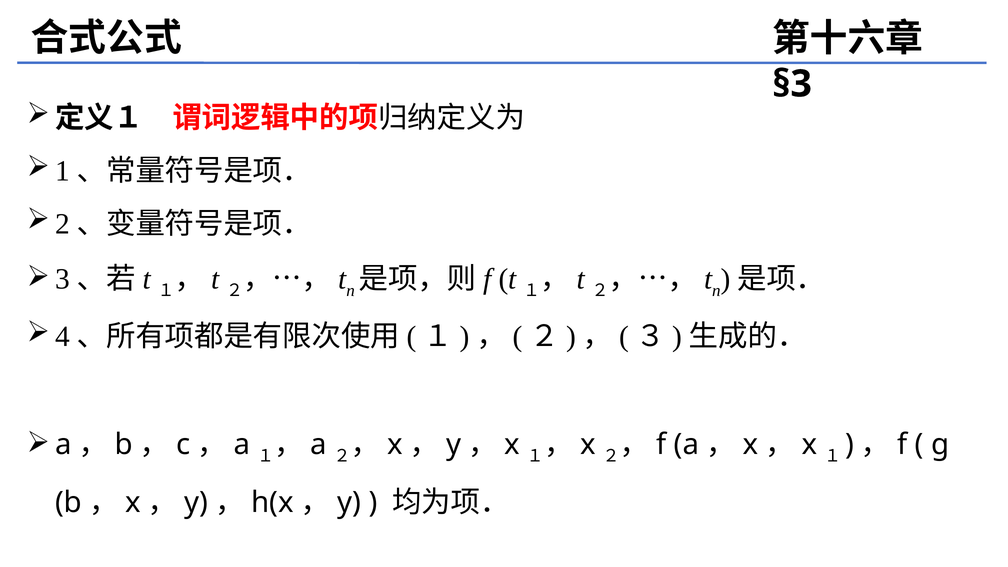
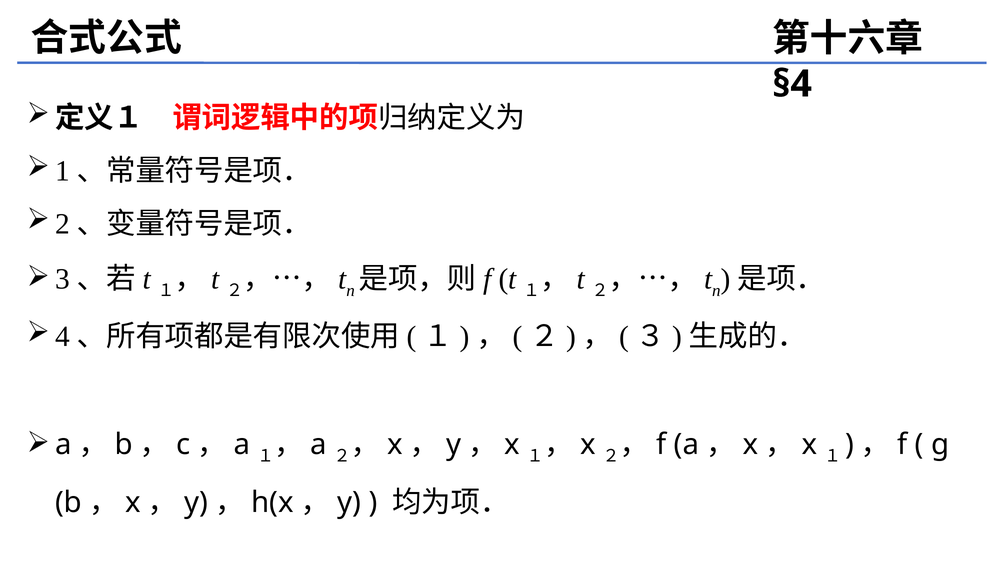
§3: §3 -> §4
